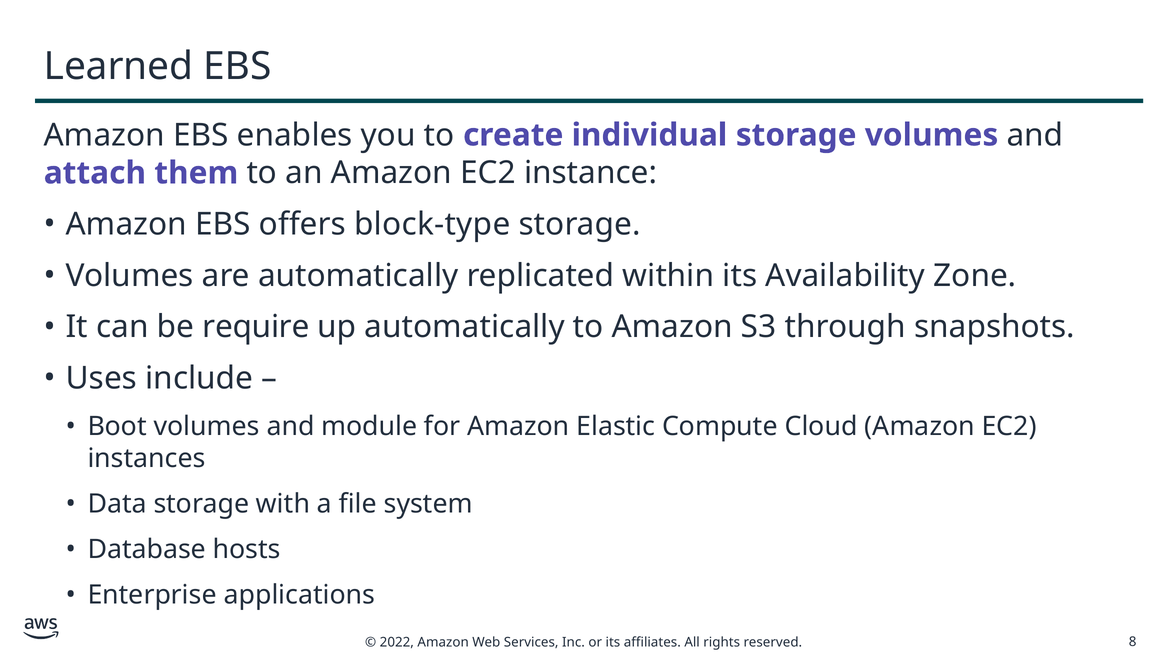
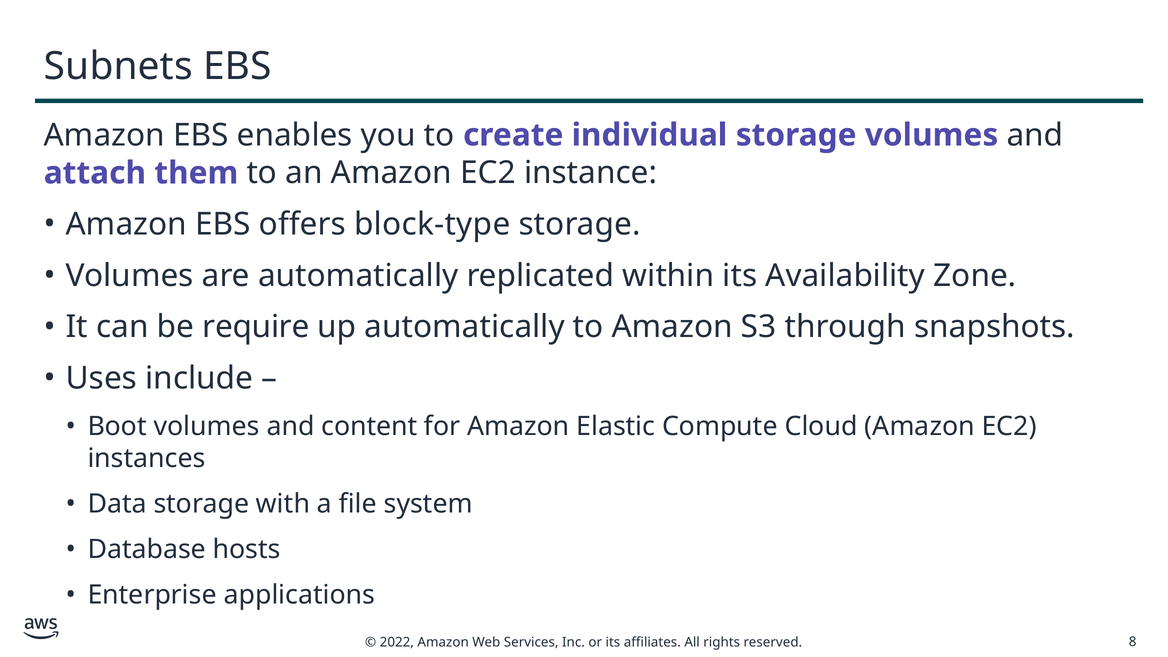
Learned: Learned -> Subnets
module: module -> content
